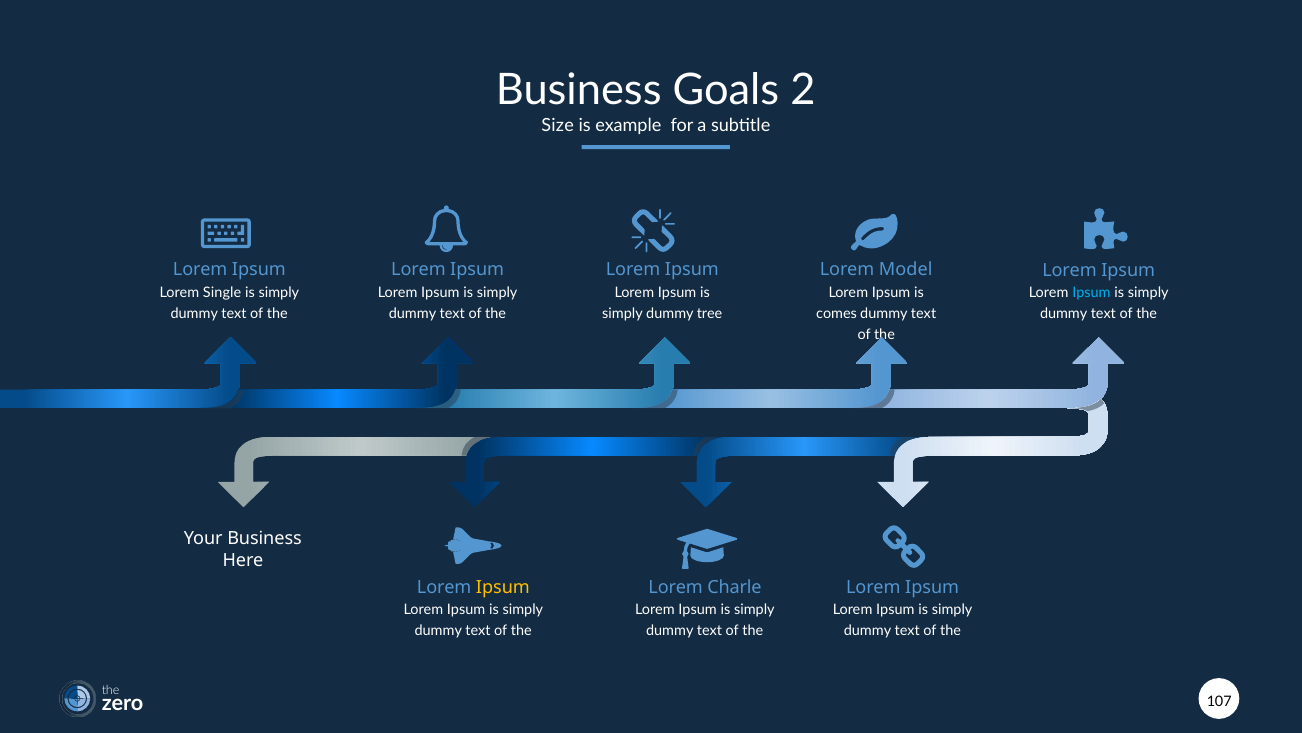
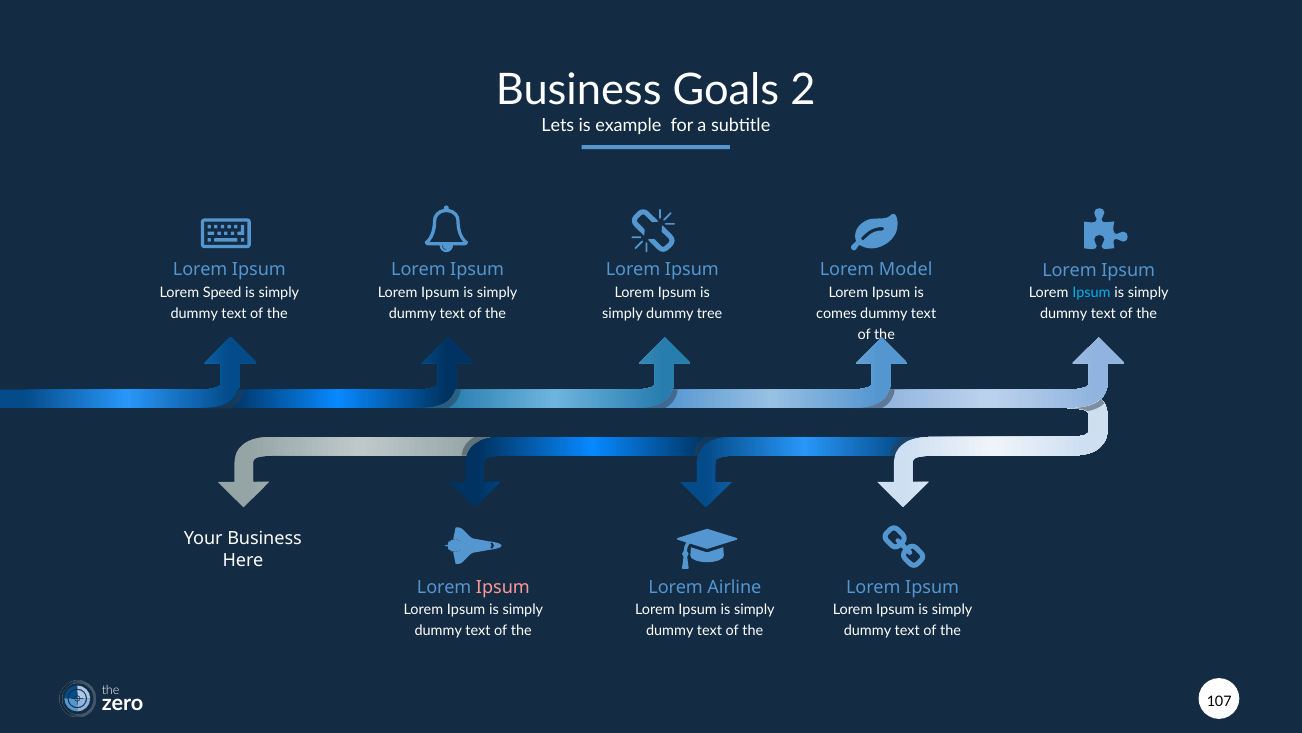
Size: Size -> Lets
Single: Single -> Speed
Ipsum at (503, 587) colour: yellow -> pink
Charle: Charle -> Airline
